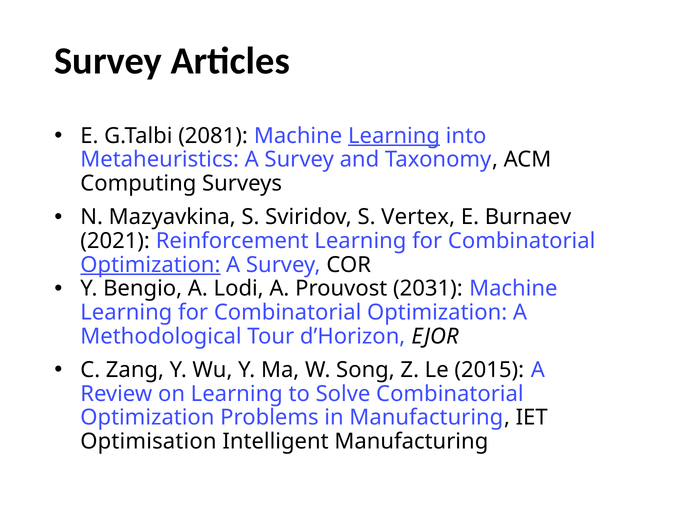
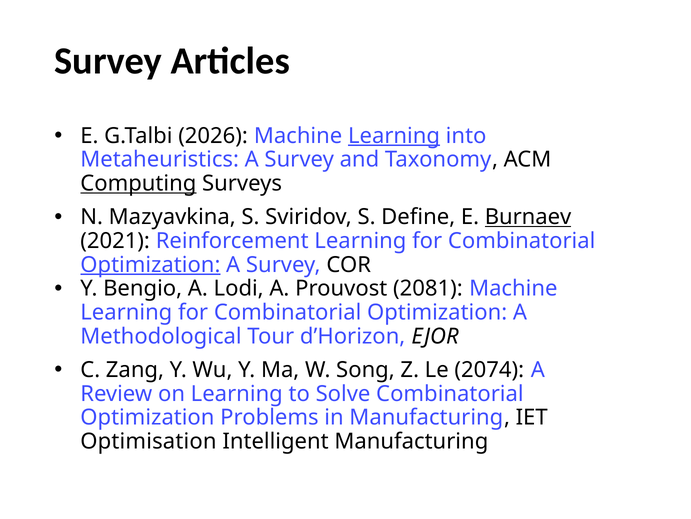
2081: 2081 -> 2026
Computing underline: none -> present
Vertex: Vertex -> Define
Burnaev underline: none -> present
2031: 2031 -> 2081
2015: 2015 -> 2074
